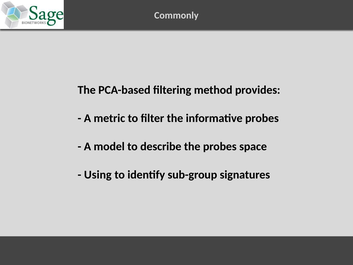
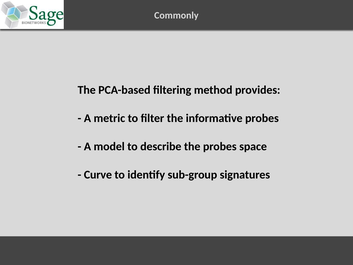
Using: Using -> Curve
